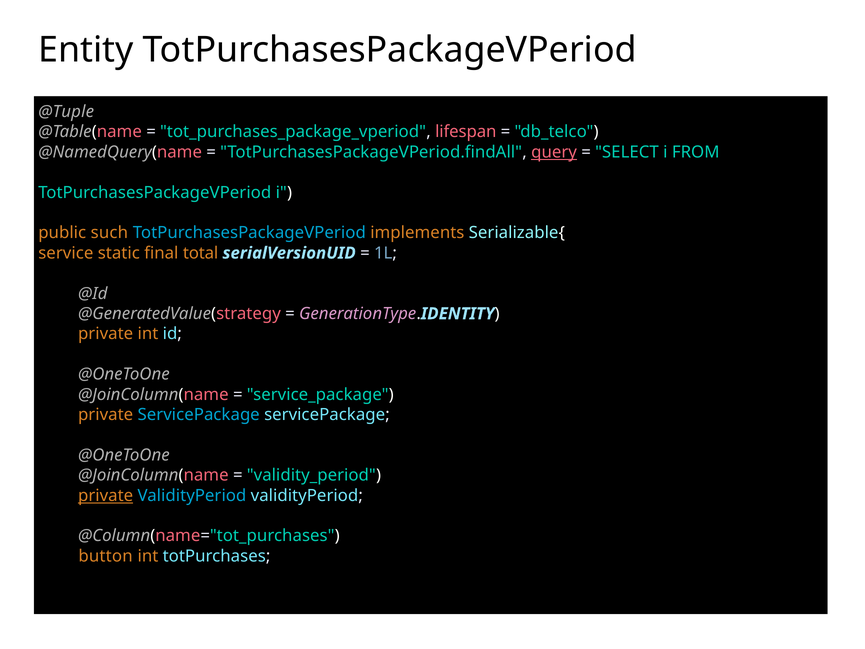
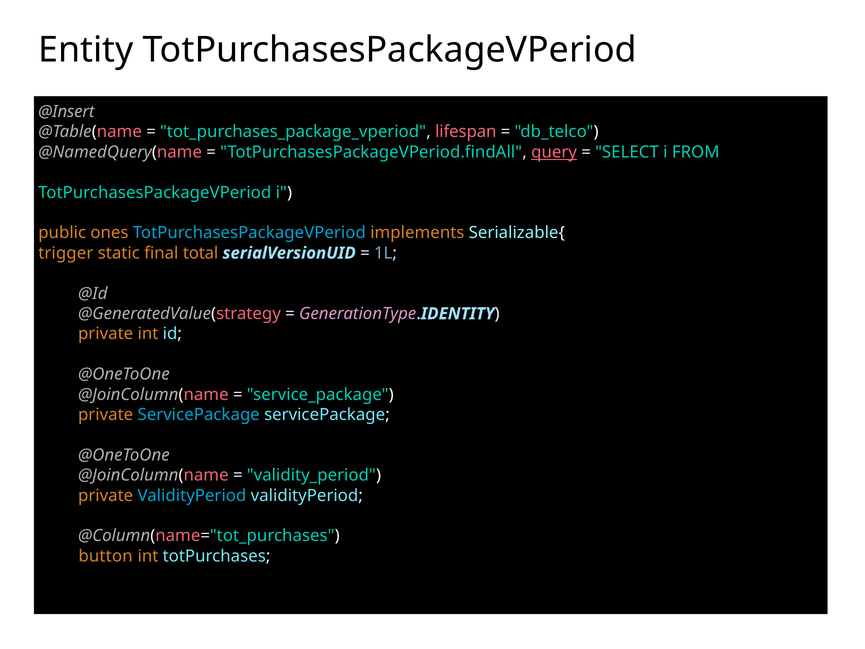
@Tuple: @Tuple -> @Insert
such: such -> ones
service: service -> trigger
private at (106, 495) underline: present -> none
